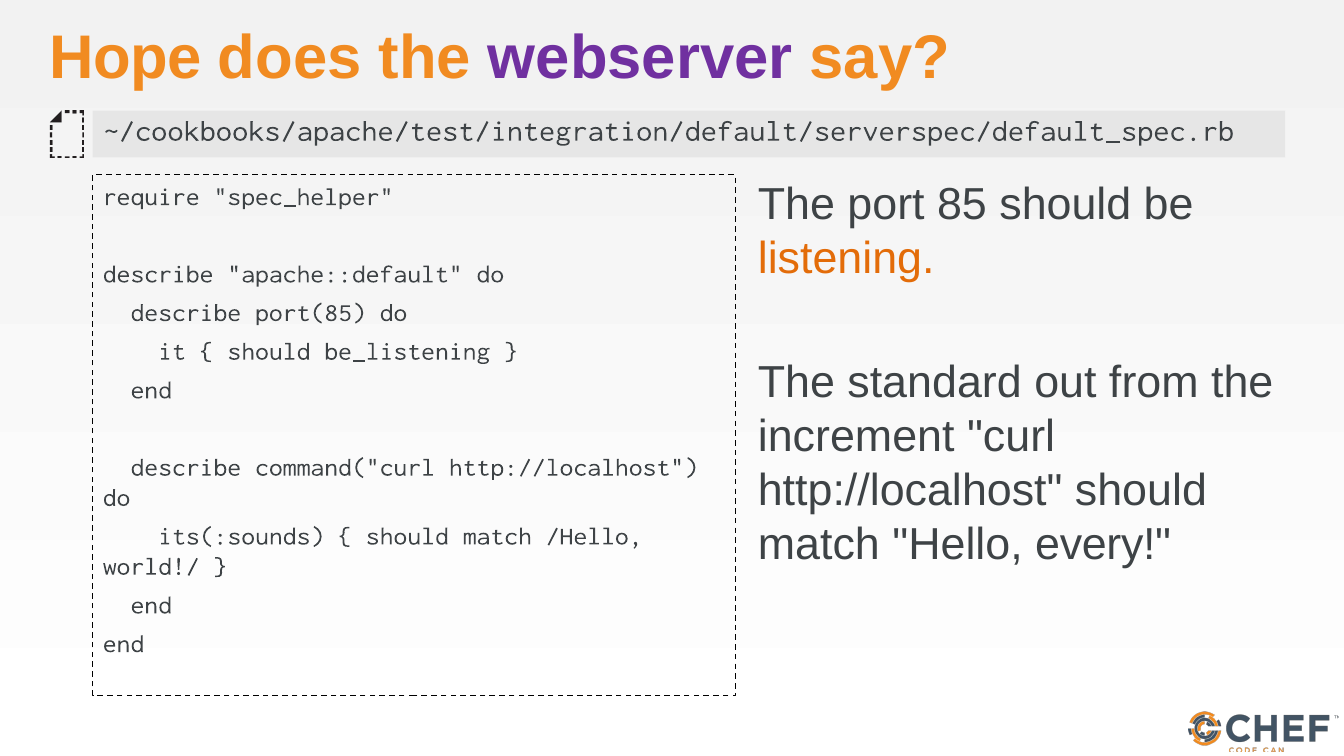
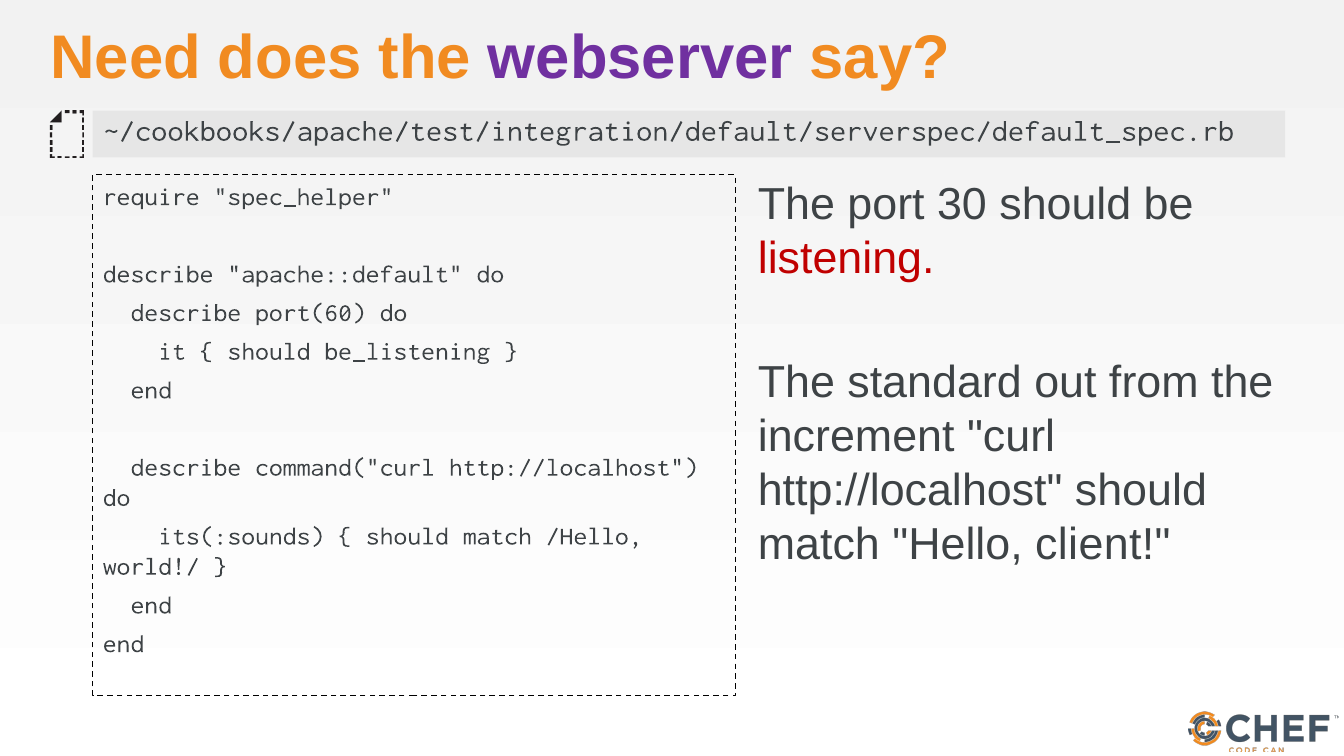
Hope: Hope -> Need
85: 85 -> 30
listening colour: orange -> red
port(85: port(85 -> port(60
every: every -> client
